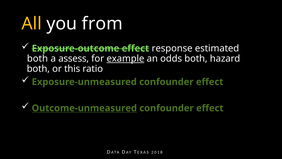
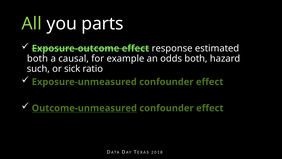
All colour: yellow -> light green
from: from -> parts
assess: assess -> causal
example underline: present -> none
both at (38, 69): both -> such
this: this -> sick
